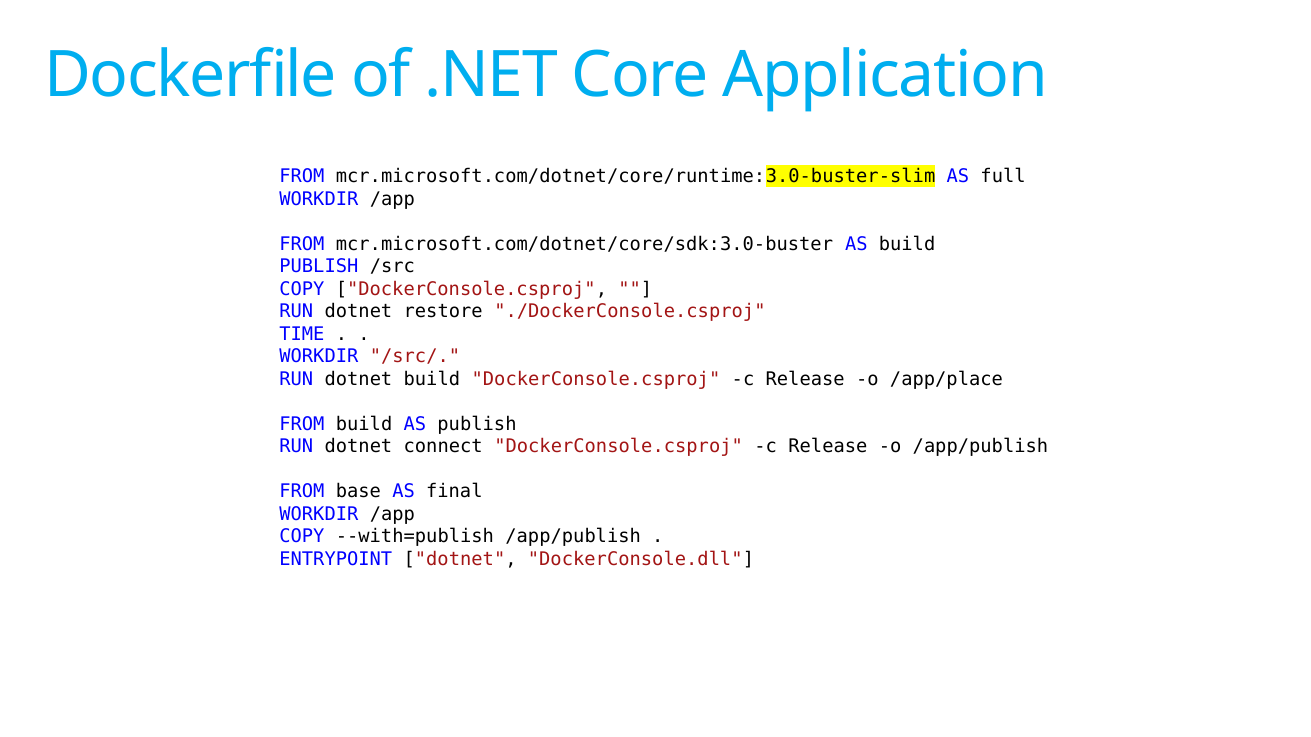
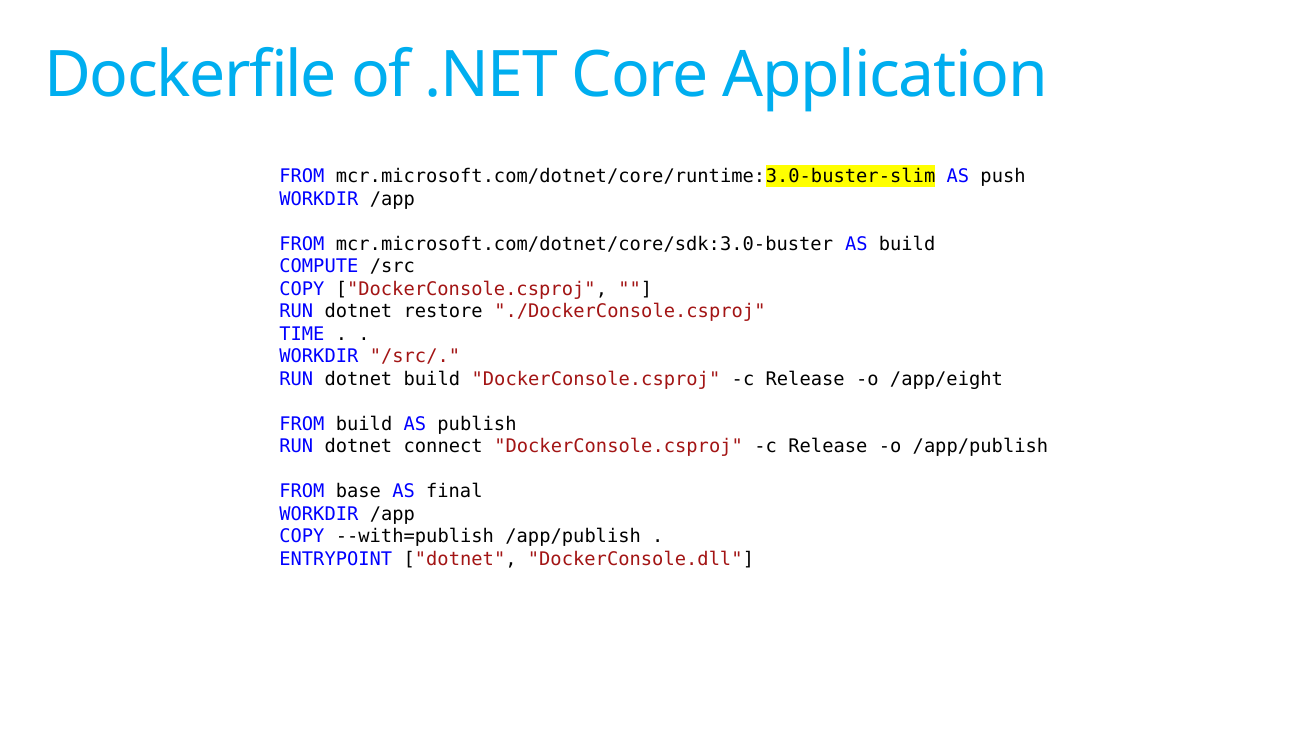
full: full -> push
PUBLISH at (319, 267): PUBLISH -> COMPUTE
/app/place: /app/place -> /app/eight
